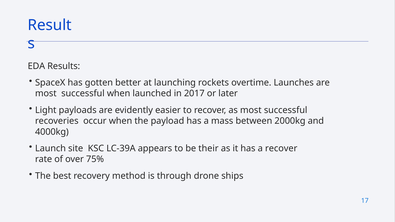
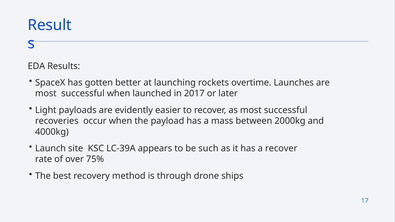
their: their -> such
